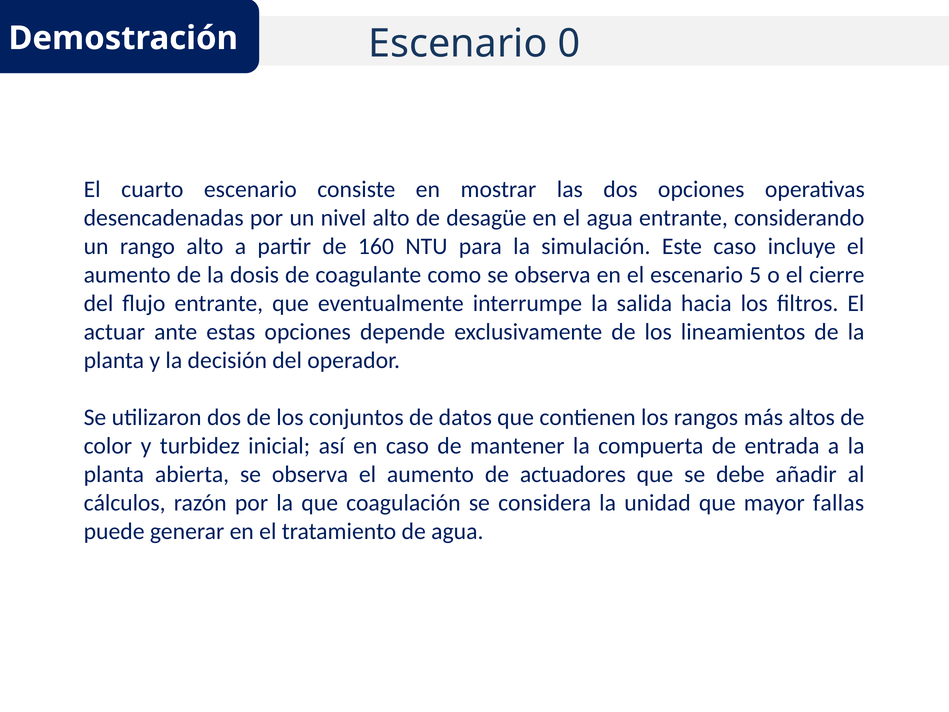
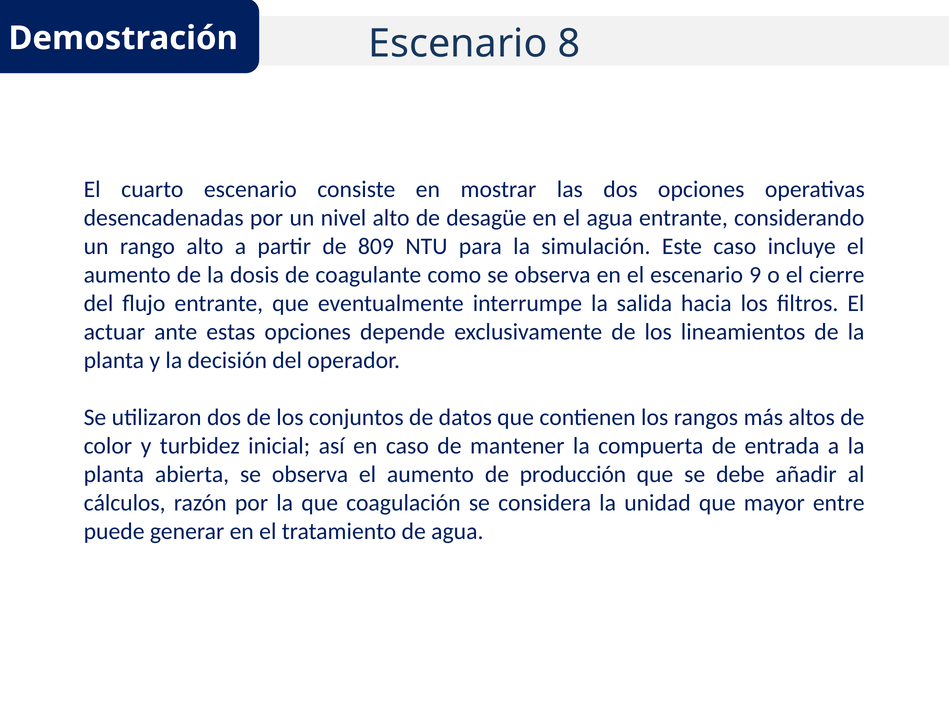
0: 0 -> 8
160: 160 -> 809
5: 5 -> 9
actuadores: actuadores -> producción
fallas: fallas -> entre
